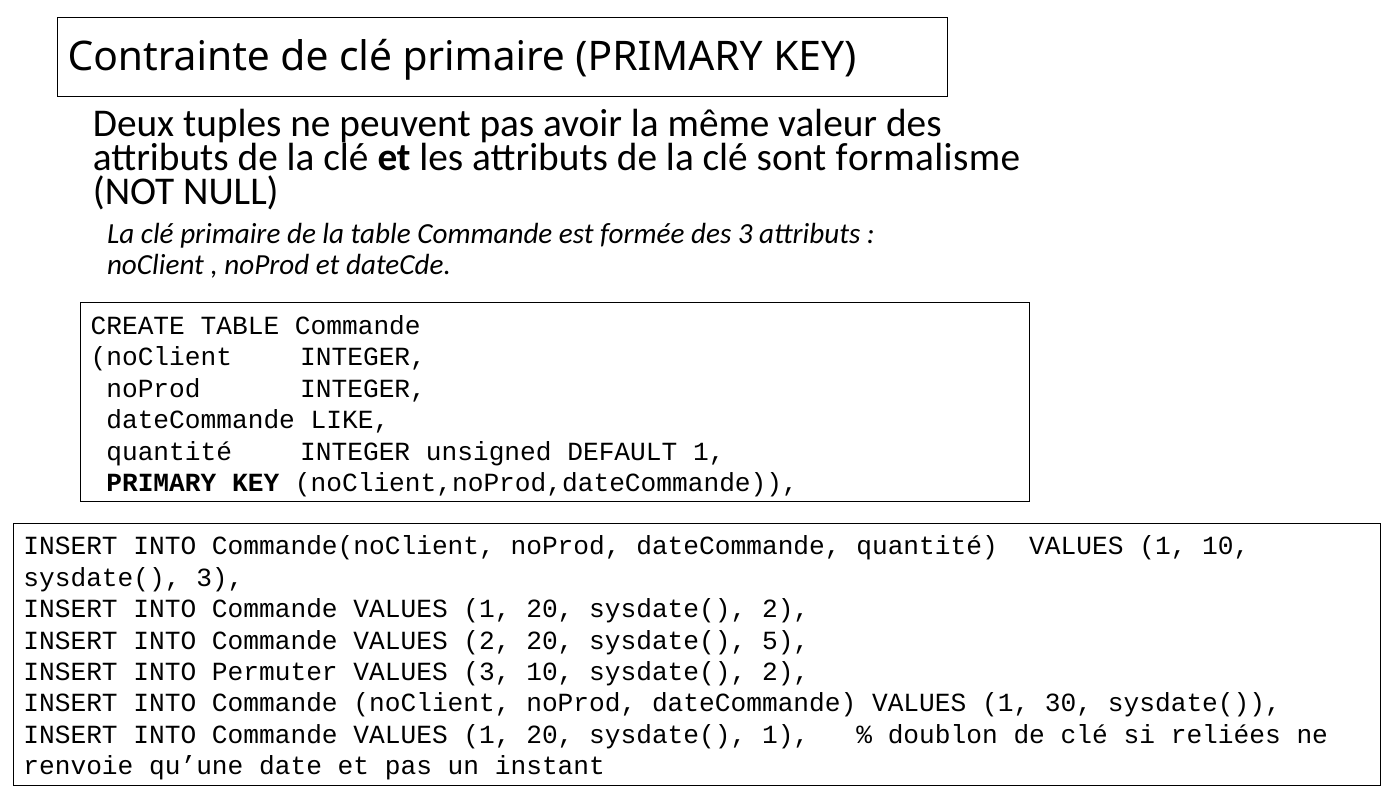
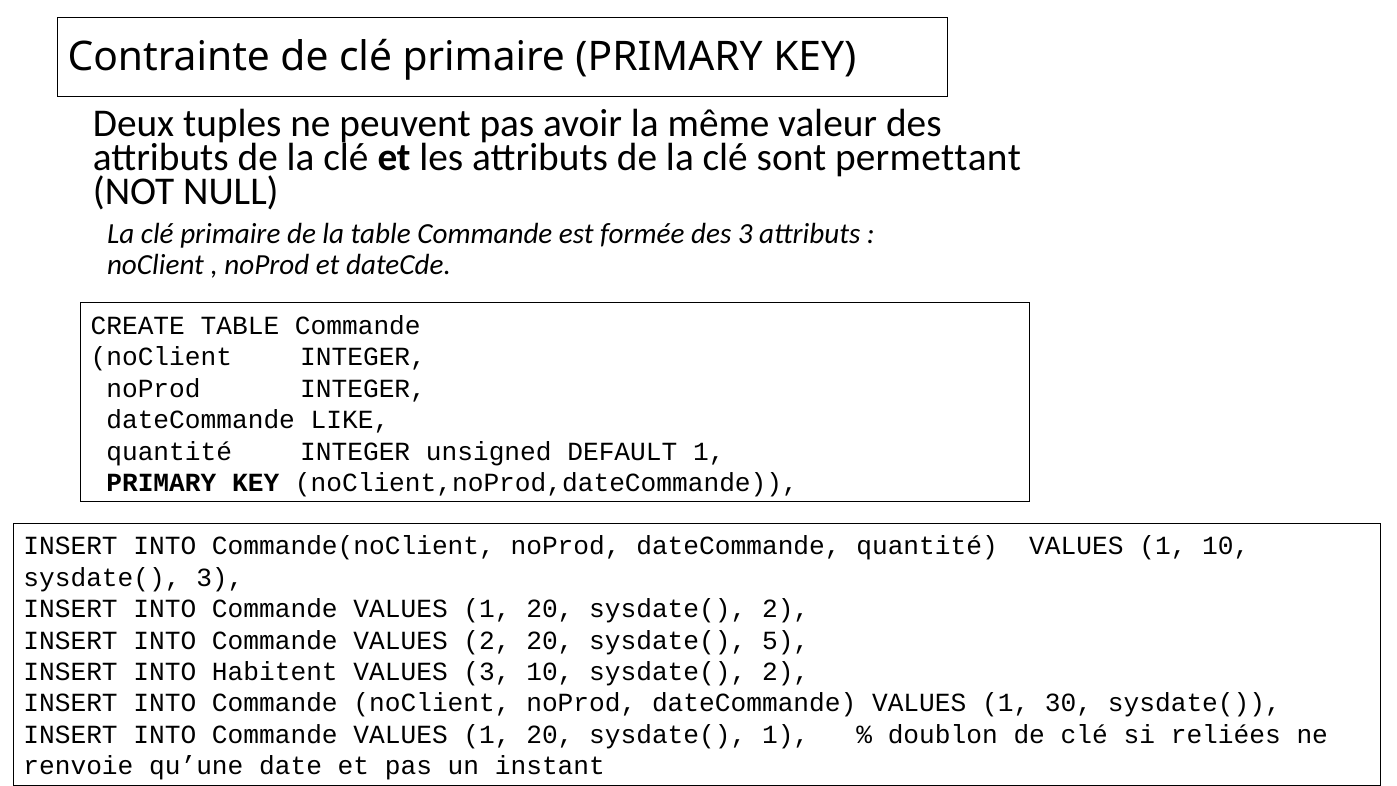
formalisme: formalisme -> permettant
Permuter: Permuter -> Habitent
